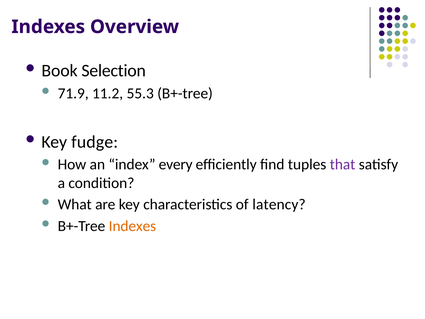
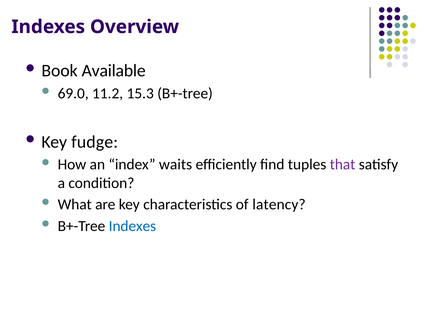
Selection: Selection -> Available
71.9: 71.9 -> 69.0
55.3: 55.3 -> 15.3
every: every -> waits
Indexes at (132, 226) colour: orange -> blue
